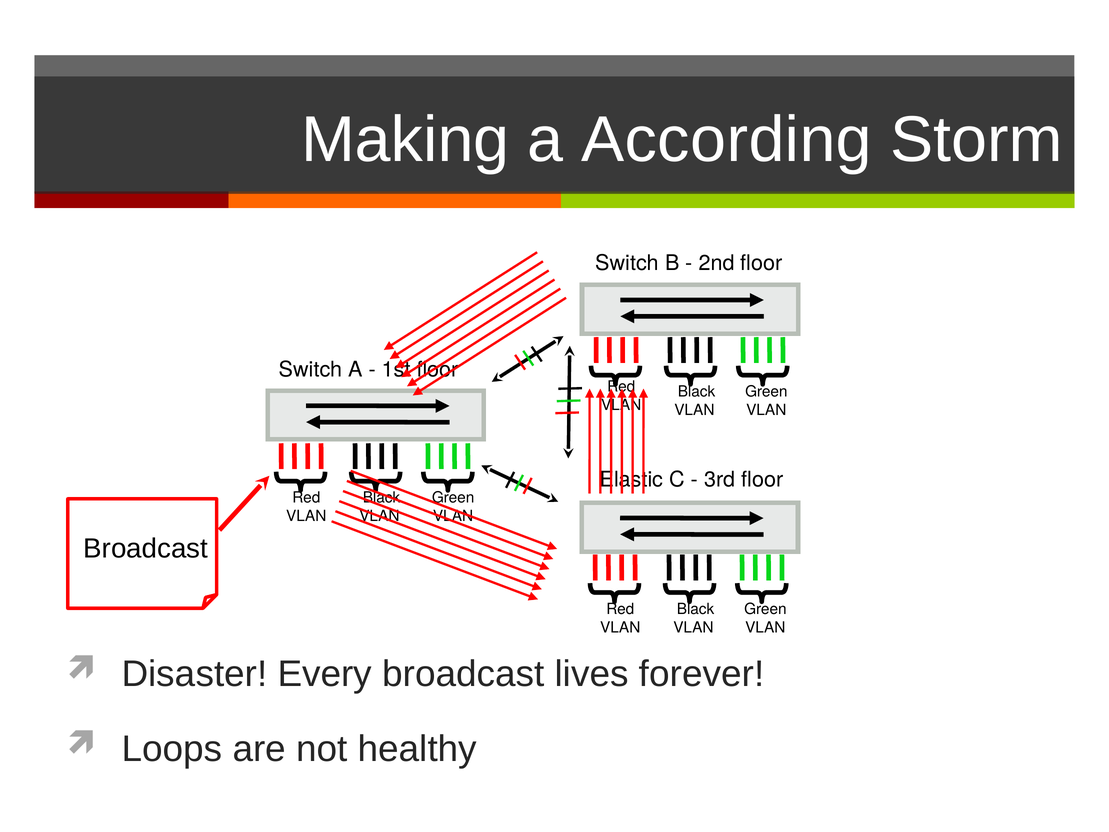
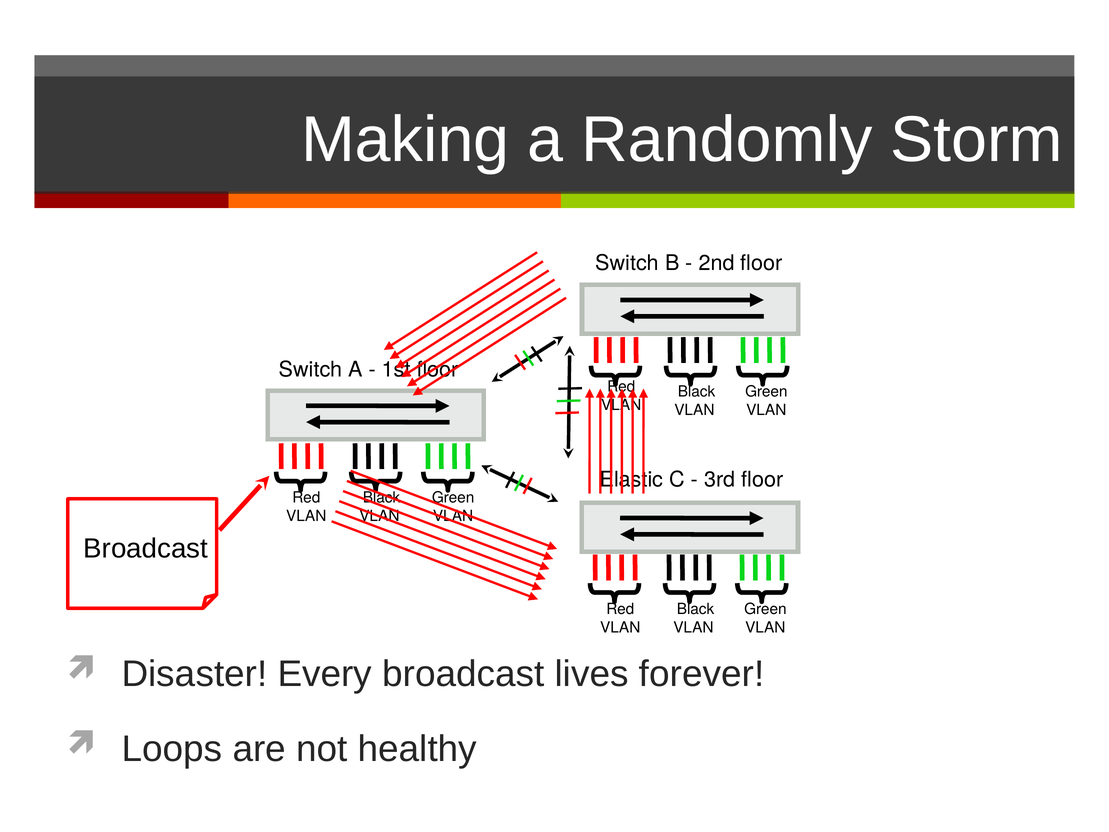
According: According -> Randomly
